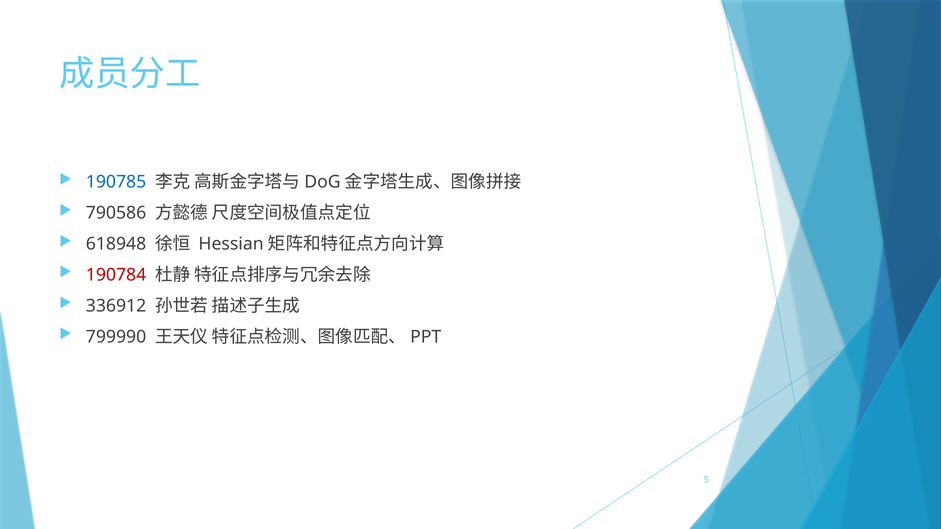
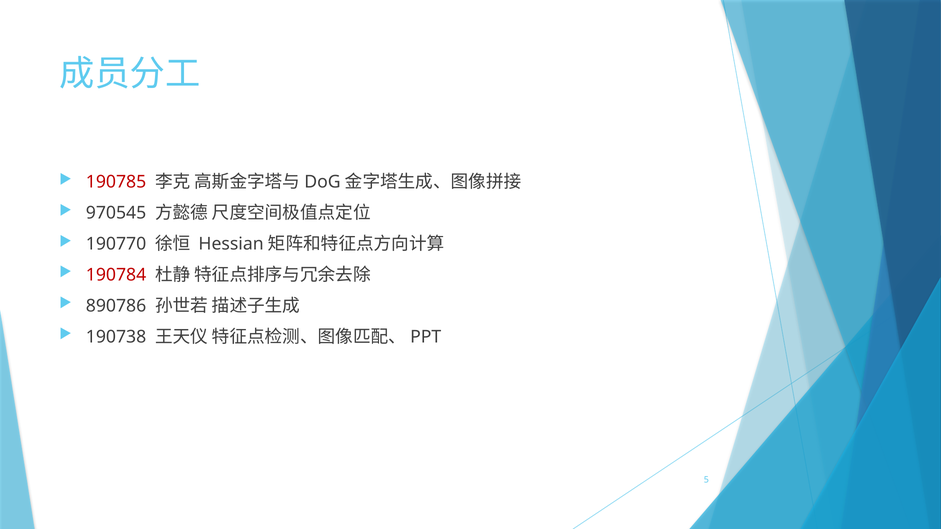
190785 colour: blue -> red
790586: 790586 -> 970545
618948: 618948 -> 190770
336912: 336912 -> 890786
799990: 799990 -> 190738
